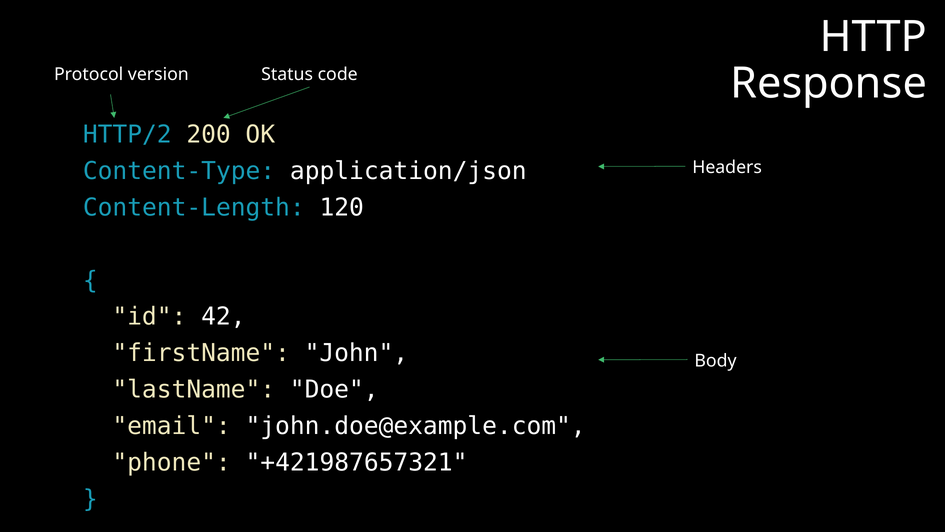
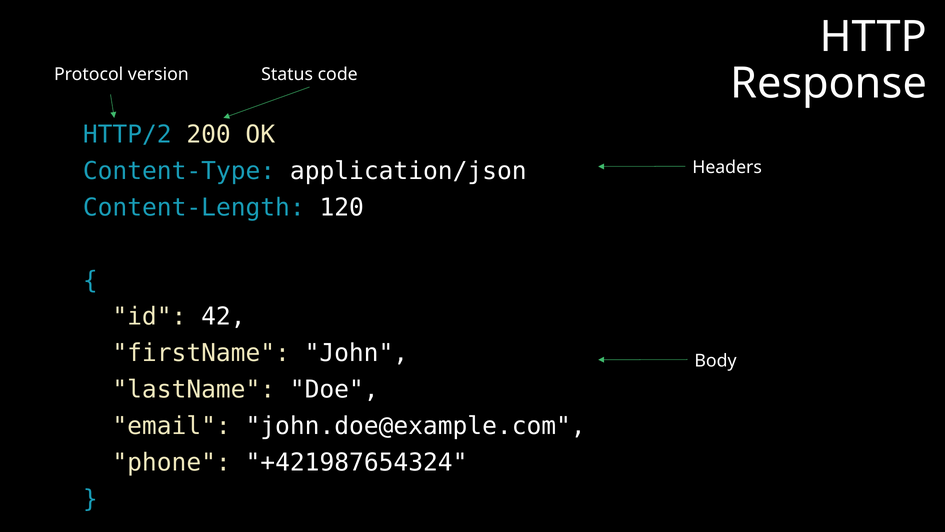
+421987657321: +421987657321 -> +421987654324
